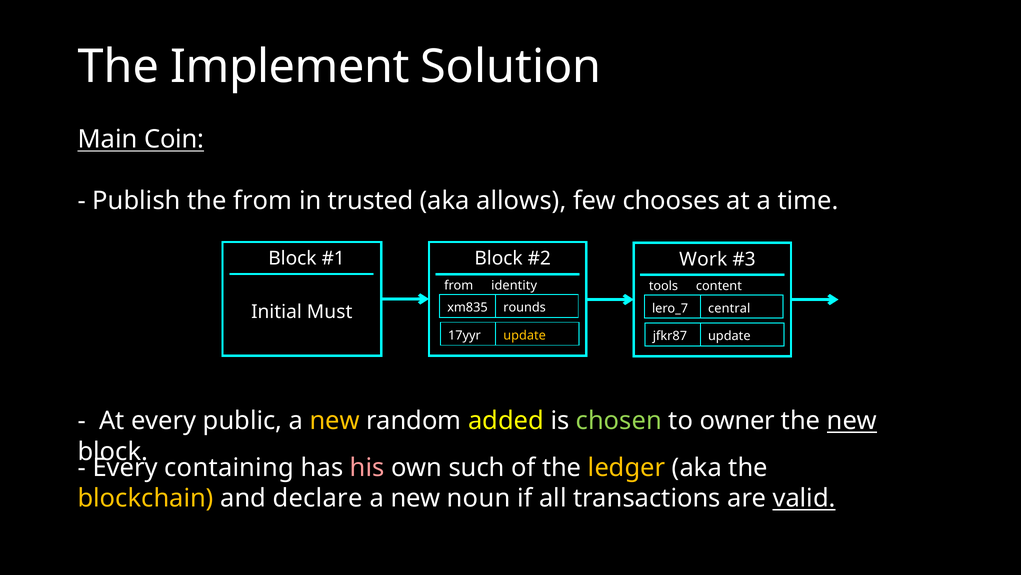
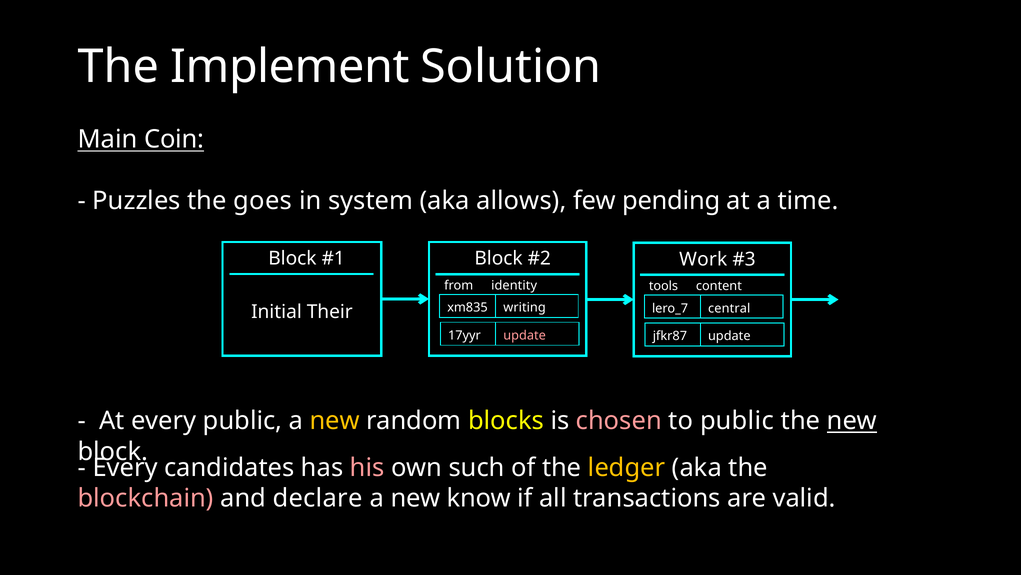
Publish: Publish -> Puzzles
the from: from -> goes
trusted: trusted -> system
chooses: chooses -> pending
rounds: rounds -> writing
Must: Must -> Their
update at (525, 335) colour: yellow -> pink
added: added -> blocks
chosen colour: light green -> pink
to owner: owner -> public
containing: containing -> candidates
blockchain colour: yellow -> pink
noun: noun -> know
valid underline: present -> none
